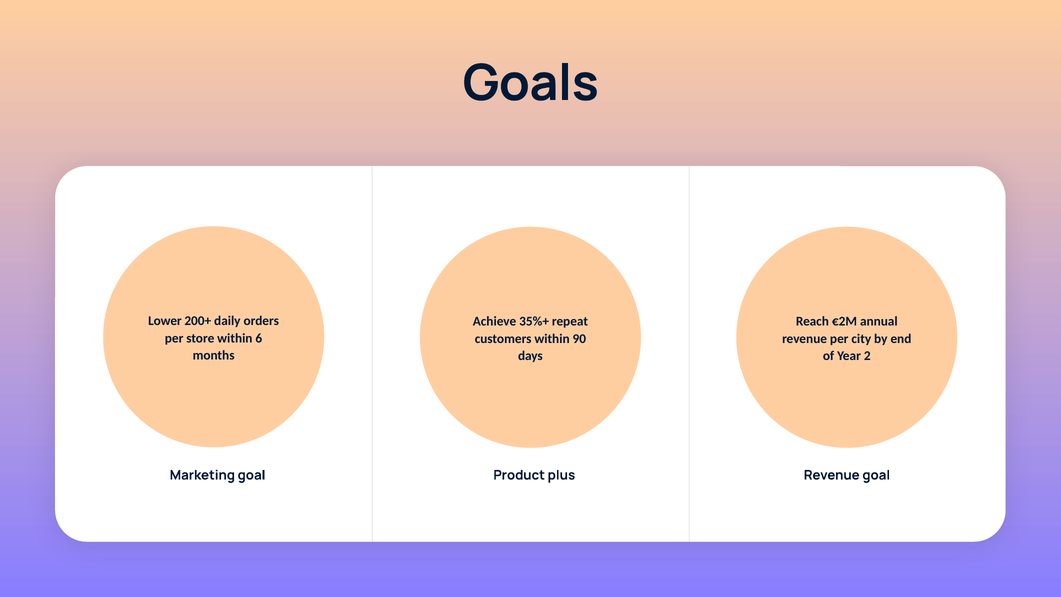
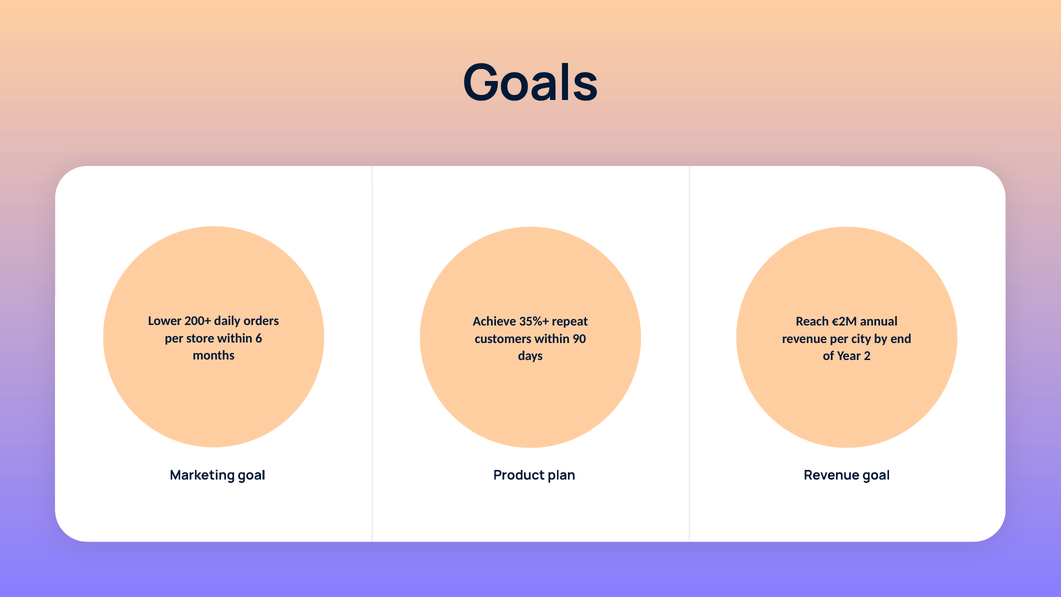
plus: plus -> plan
